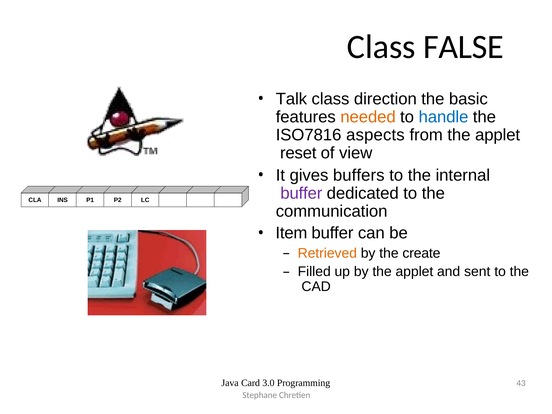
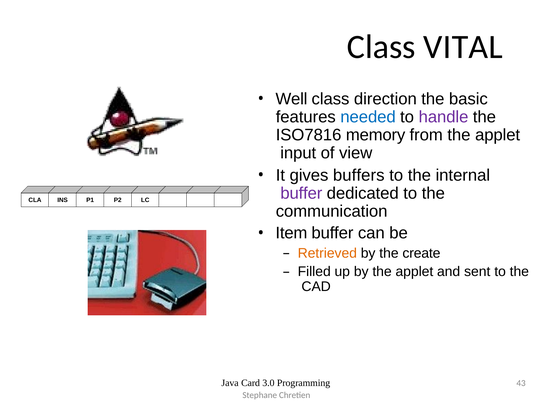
FALSE: FALSE -> VITAL
Talk: Talk -> Well
needed colour: orange -> blue
handle colour: blue -> purple
aspects: aspects -> memory
reset: reset -> input
